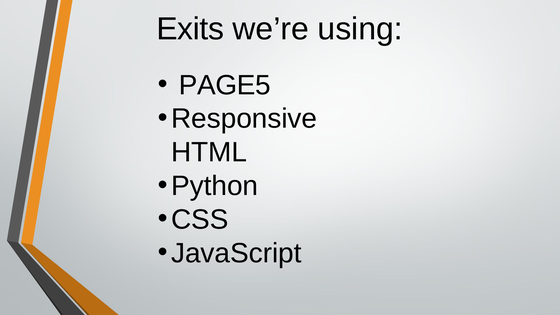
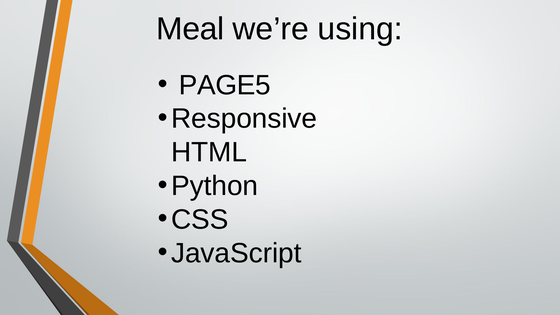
Exits: Exits -> Meal
